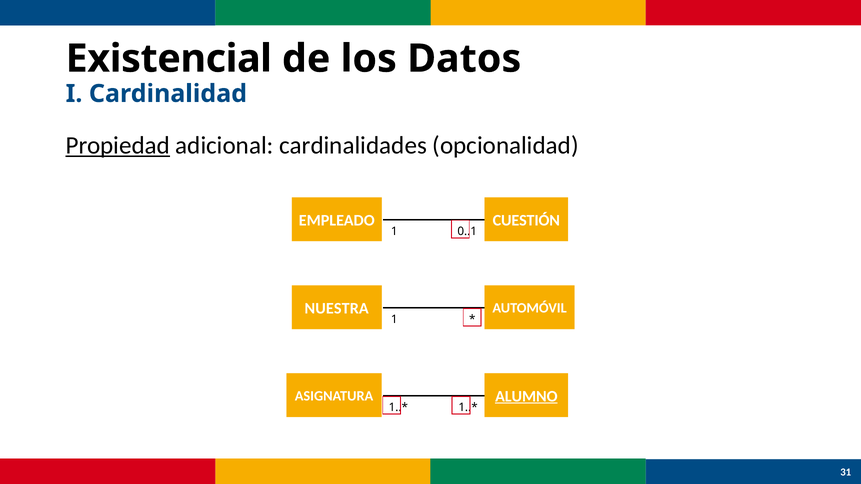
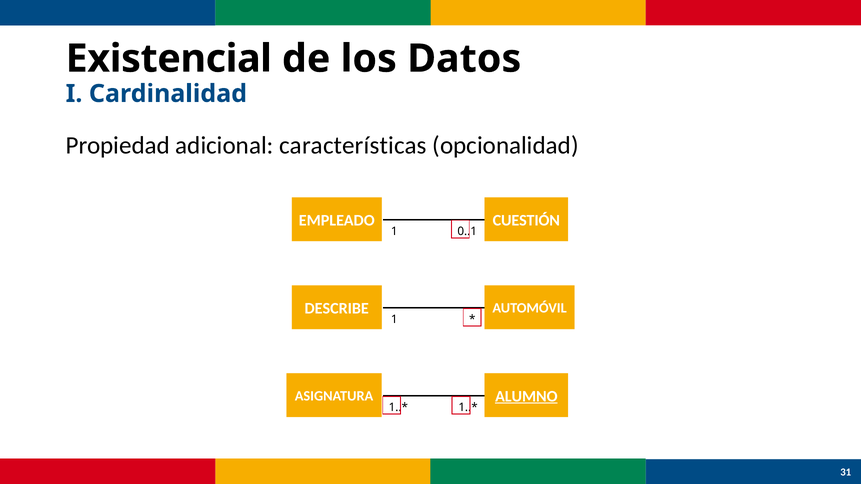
Propiedad underline: present -> none
cardinalidades: cardinalidades -> características
NUESTRA: NUESTRA -> DESCRIBE
